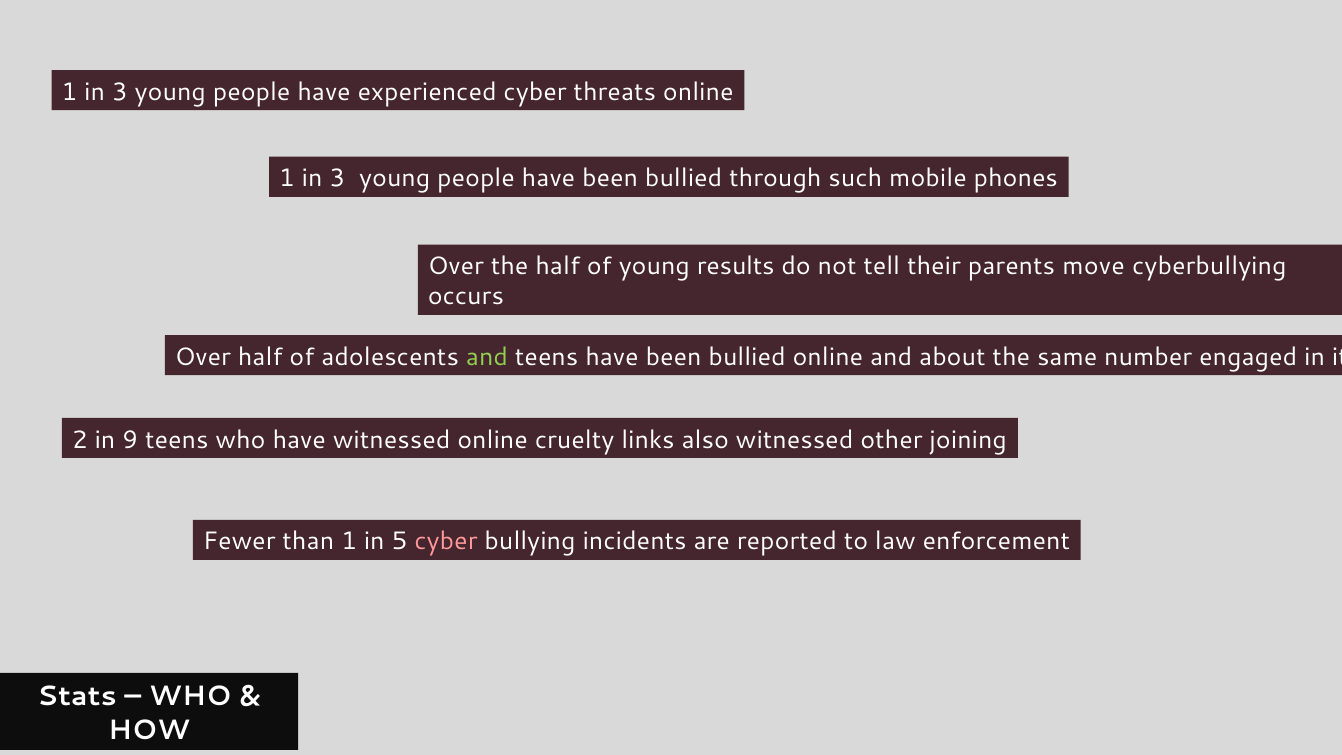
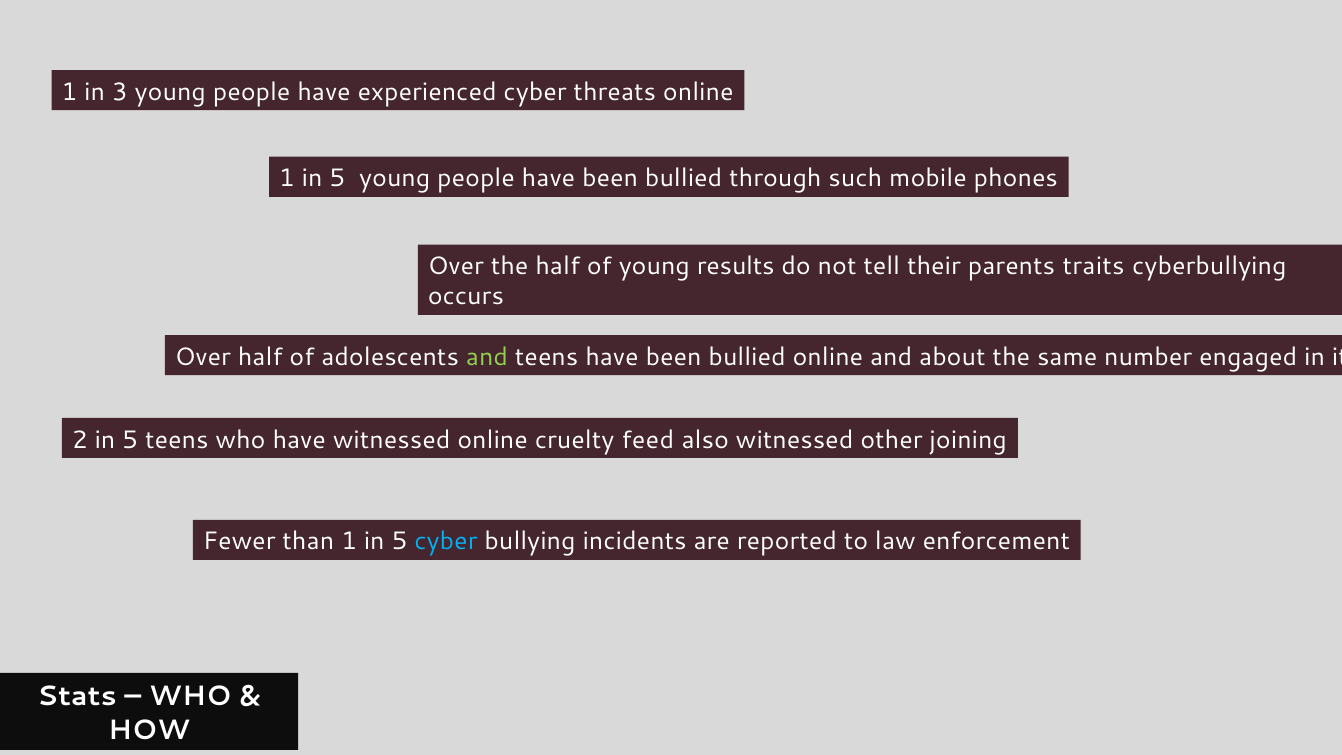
3 at (337, 178): 3 -> 5
move: move -> traits
2 in 9: 9 -> 5
links: links -> feed
cyber at (446, 542) colour: pink -> light blue
